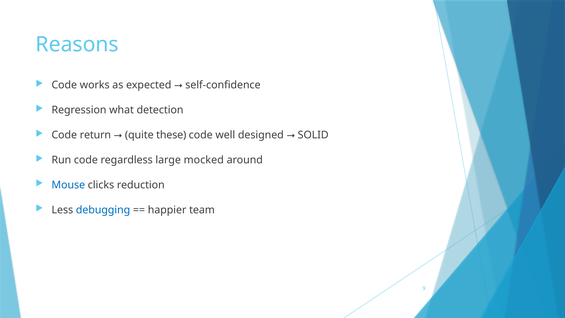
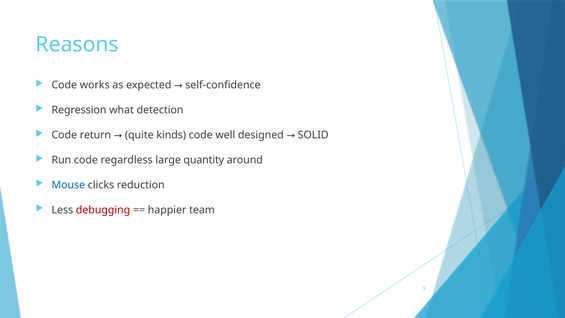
these: these -> kinds
mocked: mocked -> quantity
debugging colour: blue -> red
